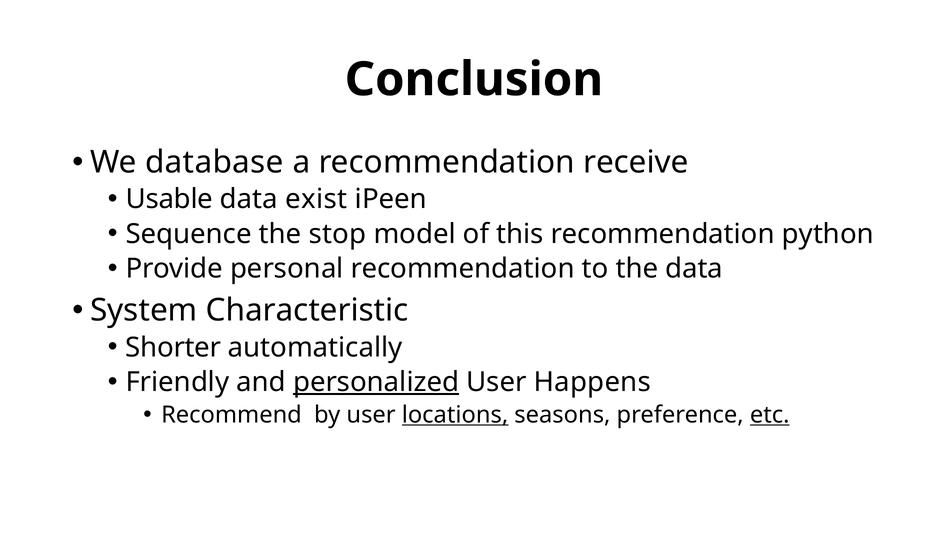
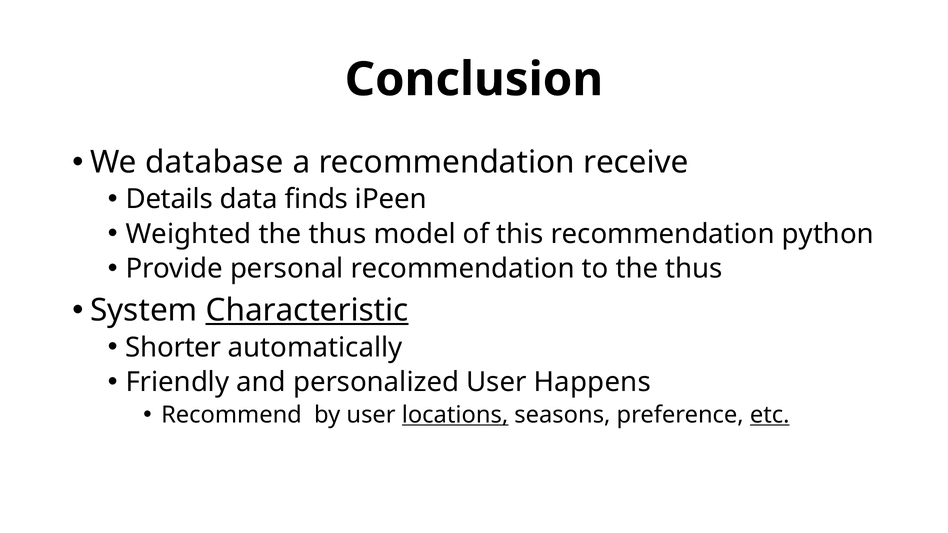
Usable: Usable -> Details
exist: exist -> finds
Sequence: Sequence -> Weighted
stop at (337, 234): stop -> thus
to the data: data -> thus
Characteristic underline: none -> present
personalized underline: present -> none
